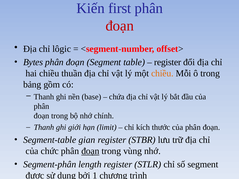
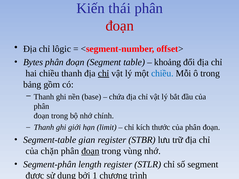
first: first -> thái
register at (168, 62): register -> khoảng
chiều thuần: thuần -> thanh
chỉ at (104, 73) underline: none -> present
chiều at (162, 73) colour: orange -> blue
chức: chức -> chặn
